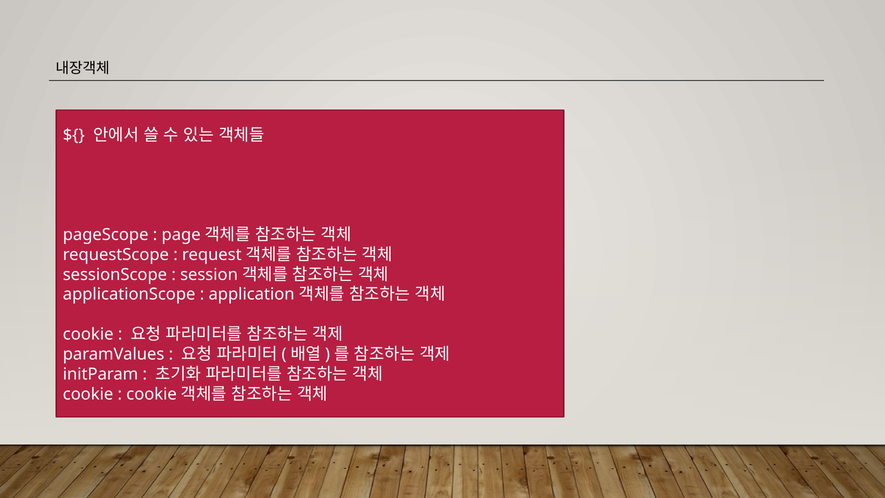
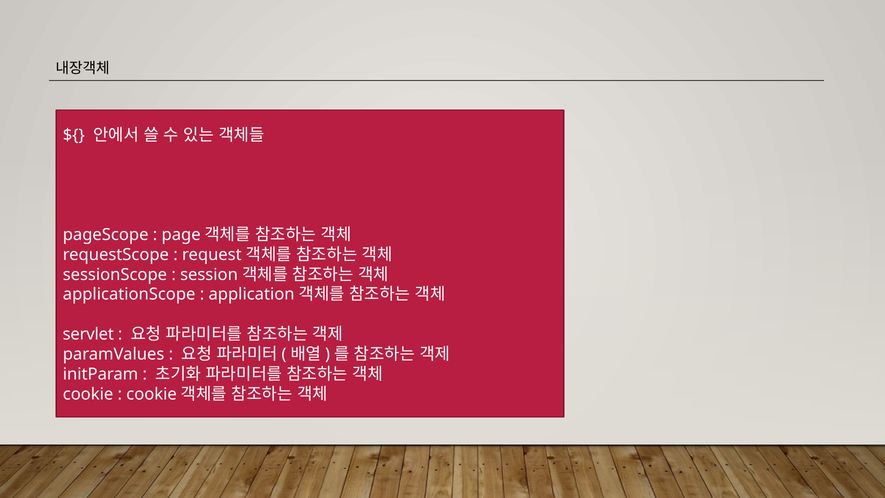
cookie at (88, 334): cookie -> servlet
